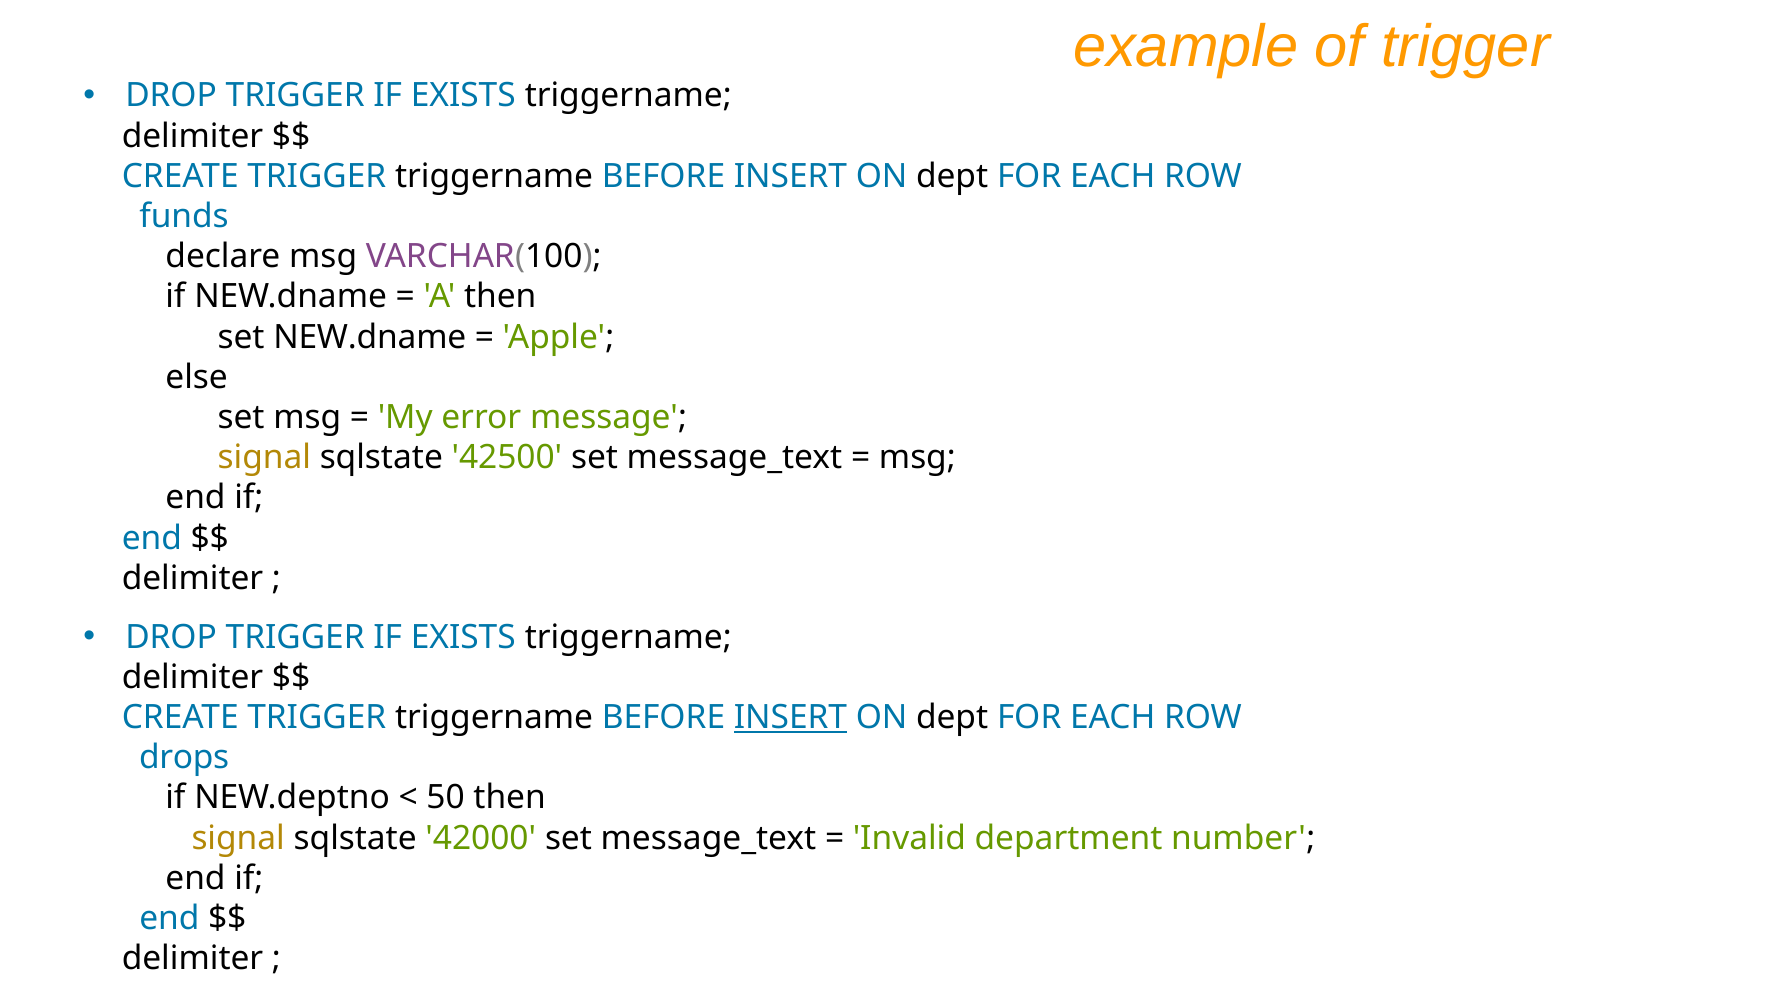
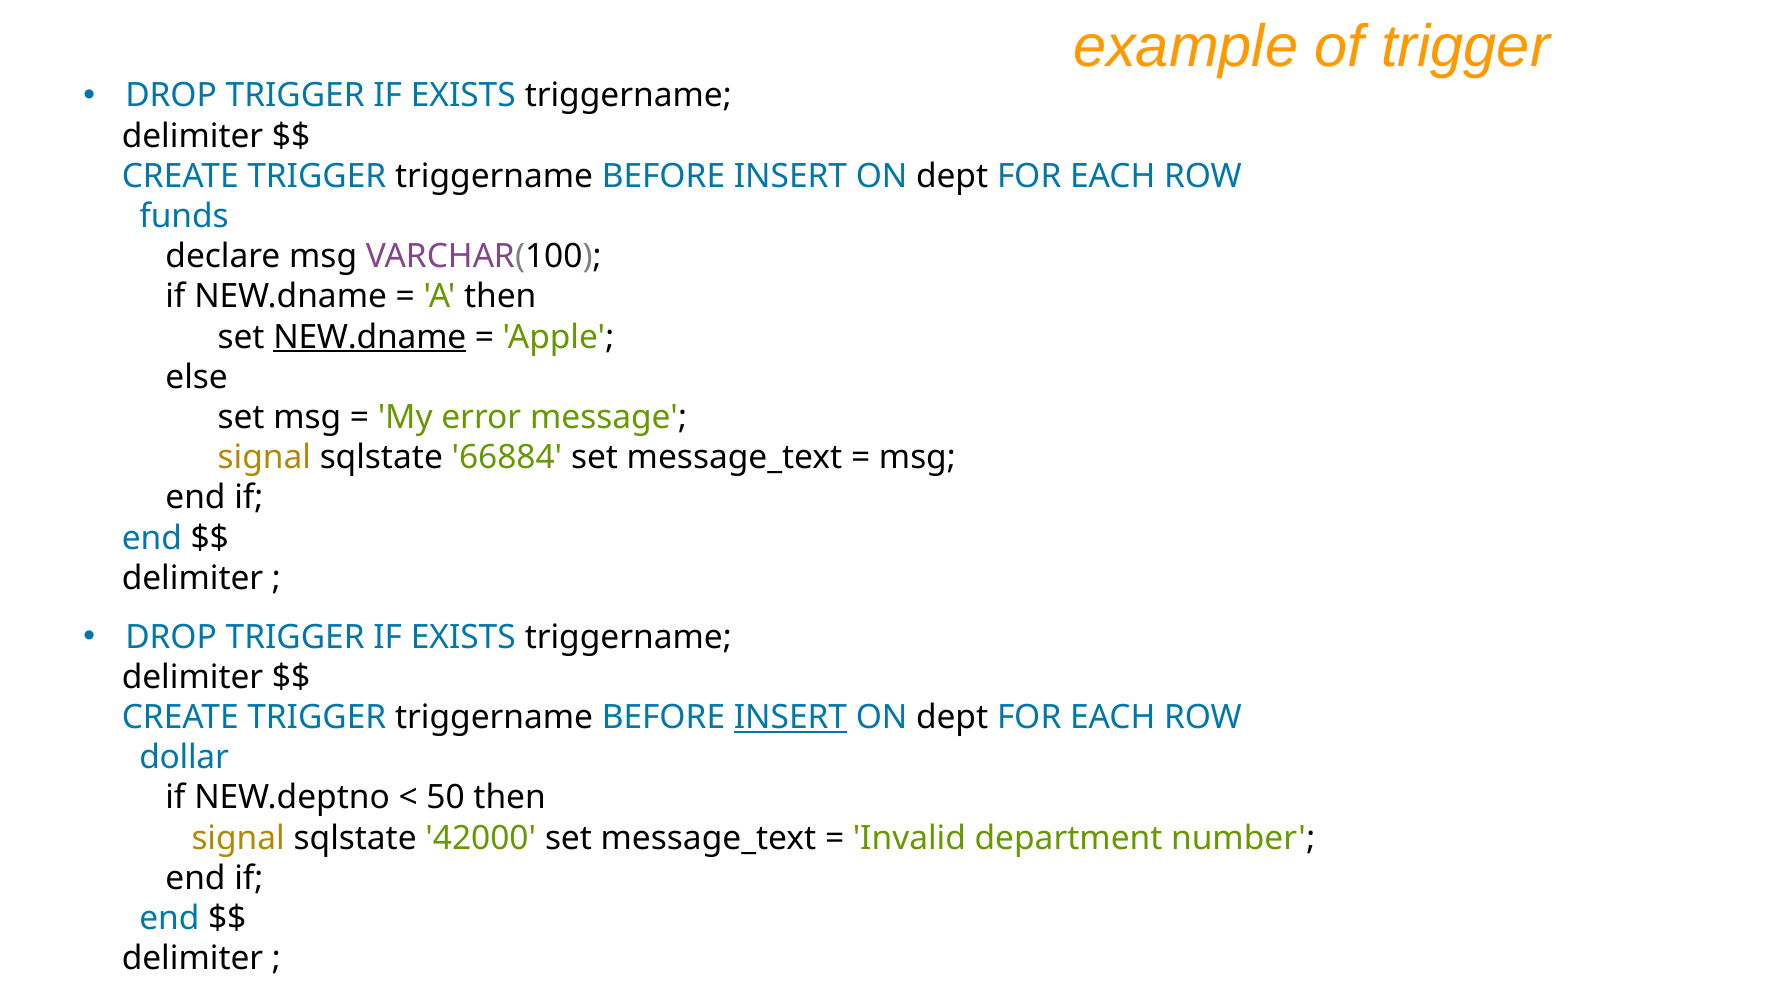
NEW.dname at (370, 337) underline: none -> present
42500: 42500 -> 66884
drops: drops -> dollar
